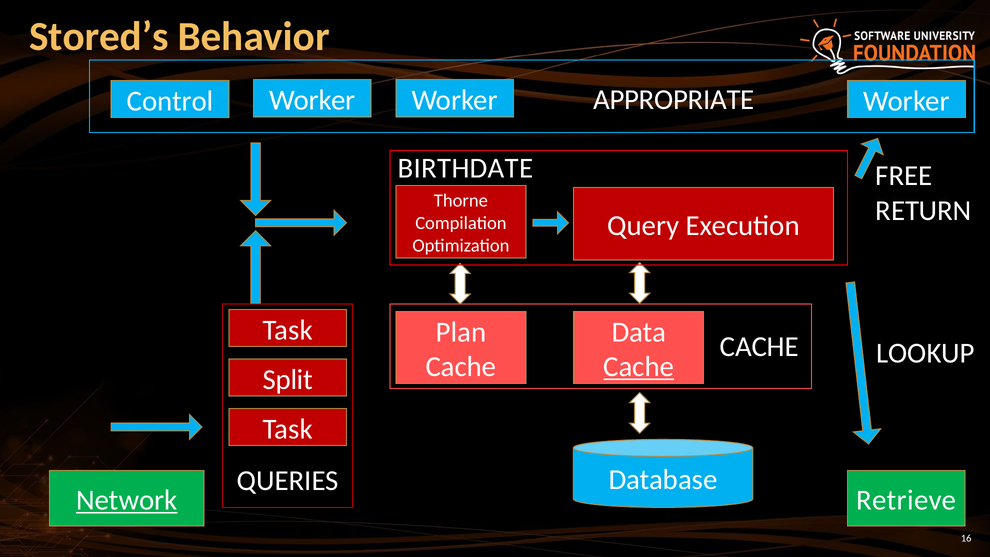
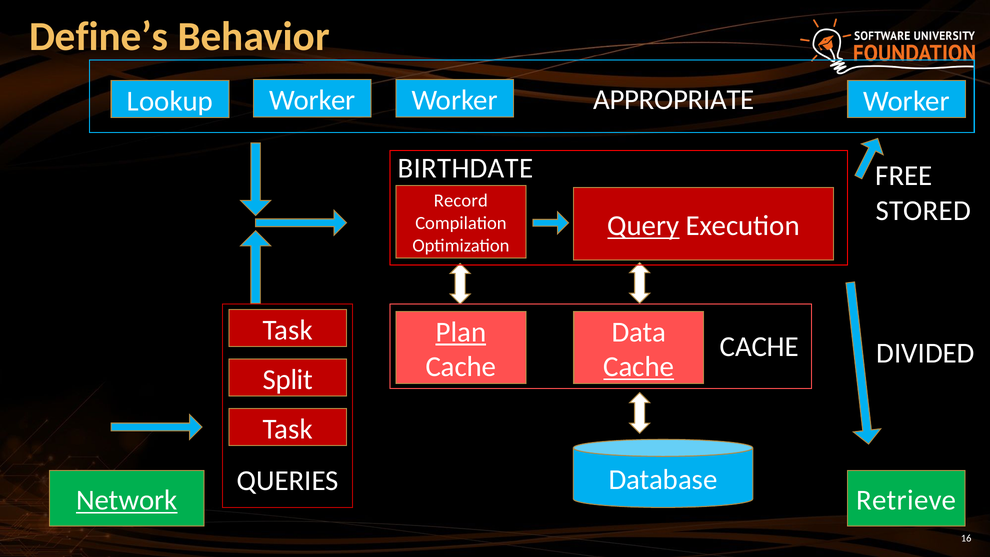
Stored’s: Stored’s -> Define’s
Control: Control -> Lookup
Thorne: Thorne -> Record
RETURN: RETURN -> STORED
Query underline: none -> present
Plan underline: none -> present
LOOKUP: LOOKUP -> DIVIDED
